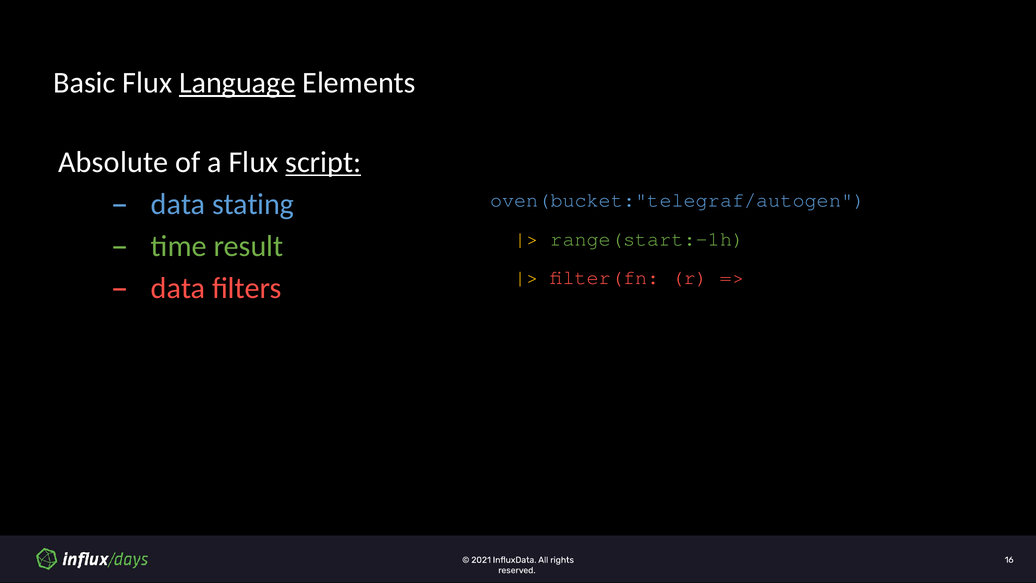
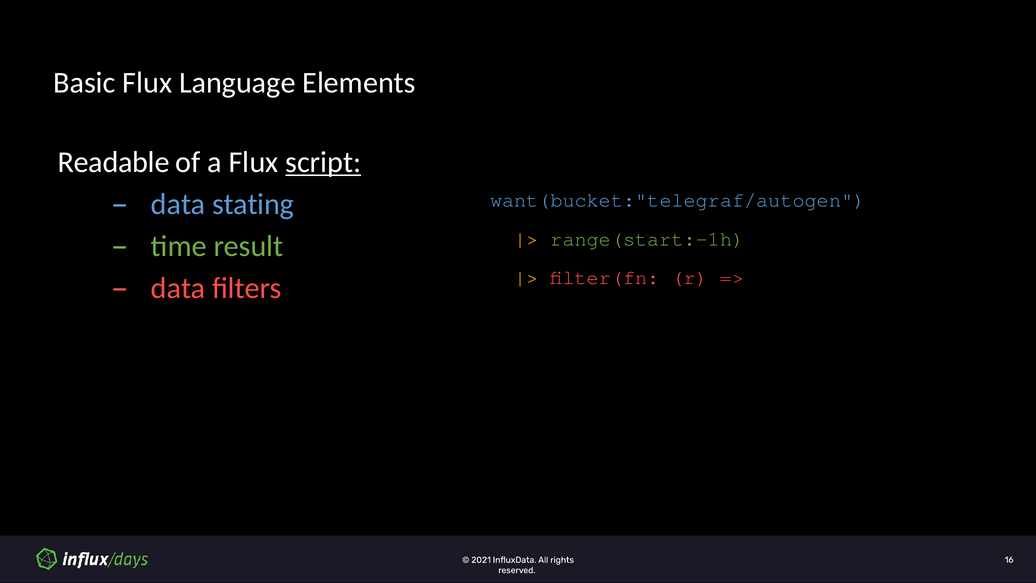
Language underline: present -> none
Absolute: Absolute -> Readable
oven(bucket:"telegraf/autogen: oven(bucket:"telegraf/autogen -> want(bucket:"telegraf/autogen
